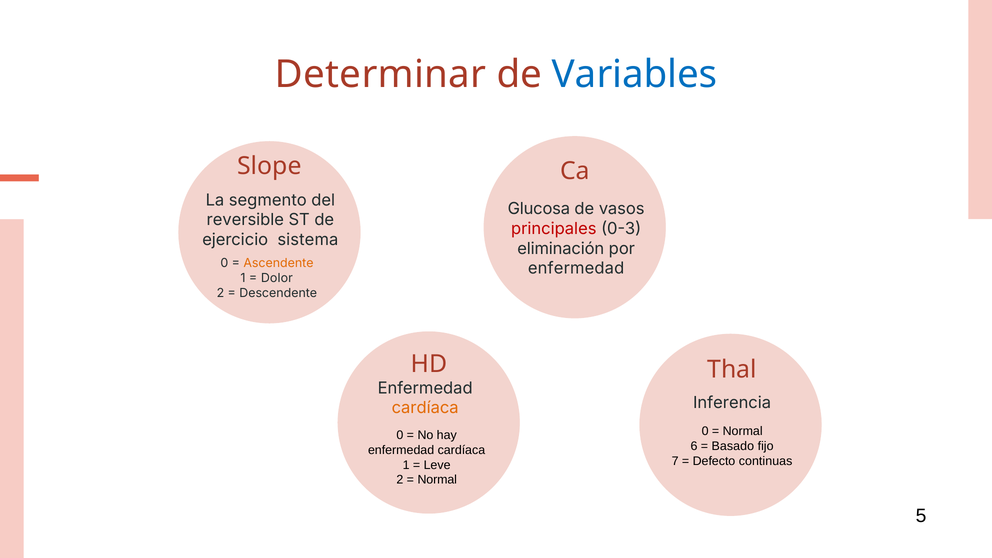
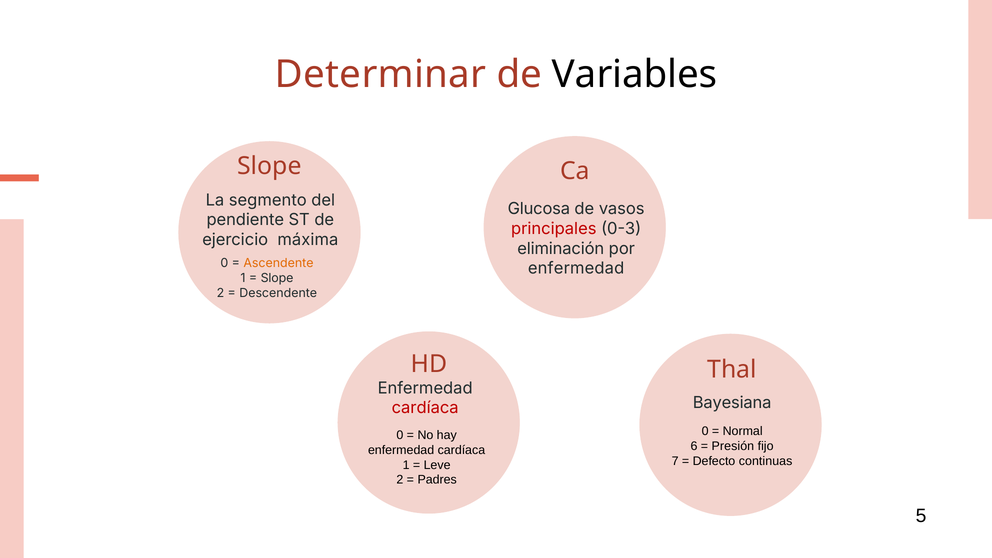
Variables colour: blue -> black
reversible: reversible -> pendiente
sistema: sistema -> máxima
Dolor at (277, 278): Dolor -> Slope
Inferencia: Inferencia -> Bayesiana
cardíaca at (425, 408) colour: orange -> red
Basado: Basado -> Presión
Normal at (437, 480): Normal -> Padres
